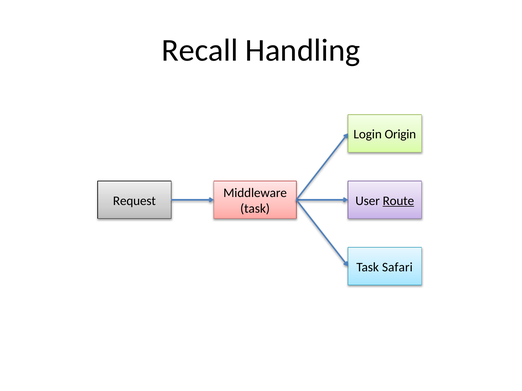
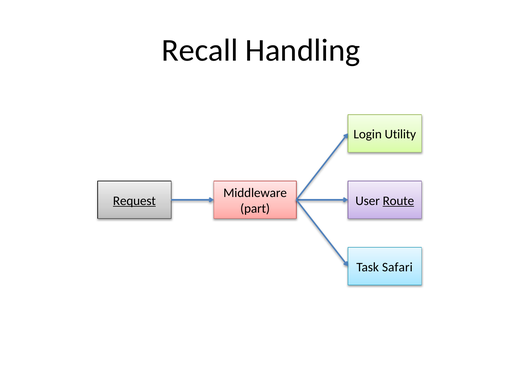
Origin: Origin -> Utility
Request underline: none -> present
task at (255, 209): task -> part
